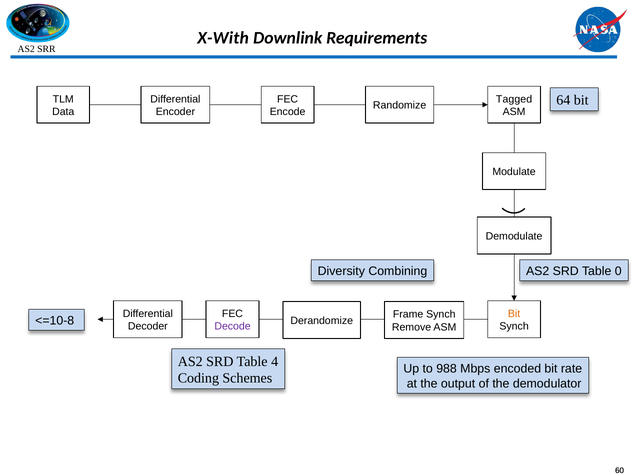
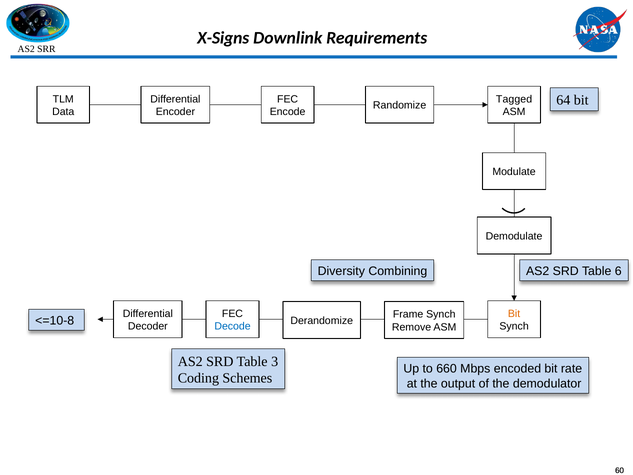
X-With: X-With -> X-Signs
0: 0 -> 6
Decode colour: purple -> blue
4: 4 -> 3
988: 988 -> 660
